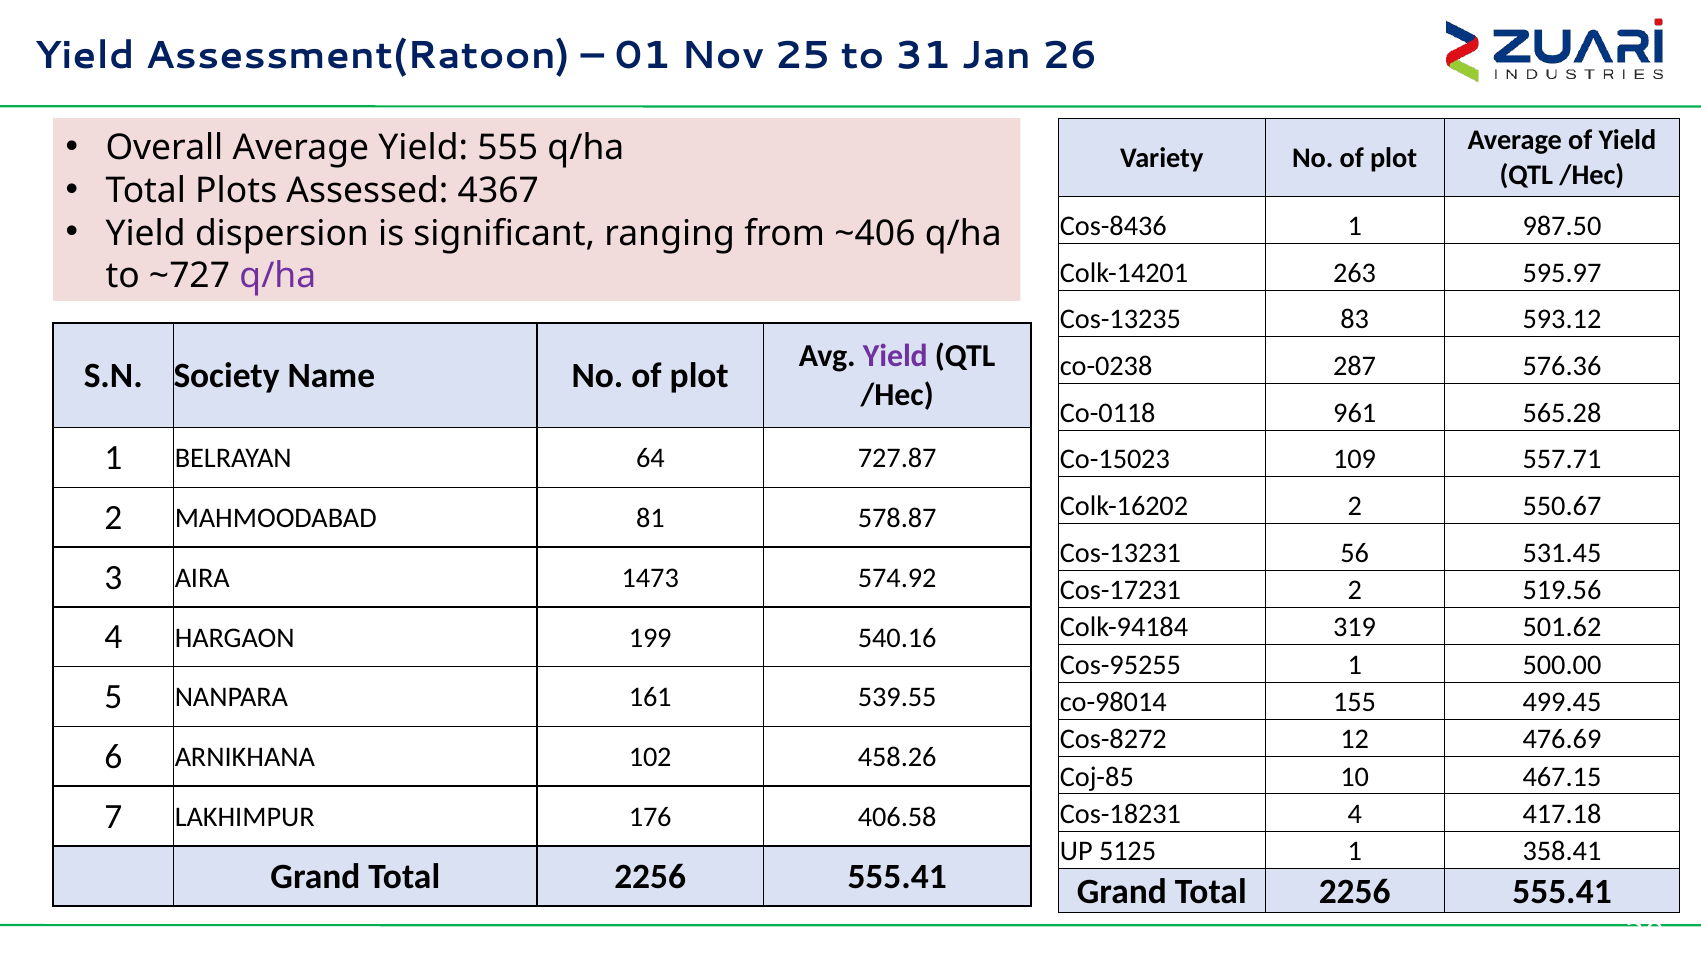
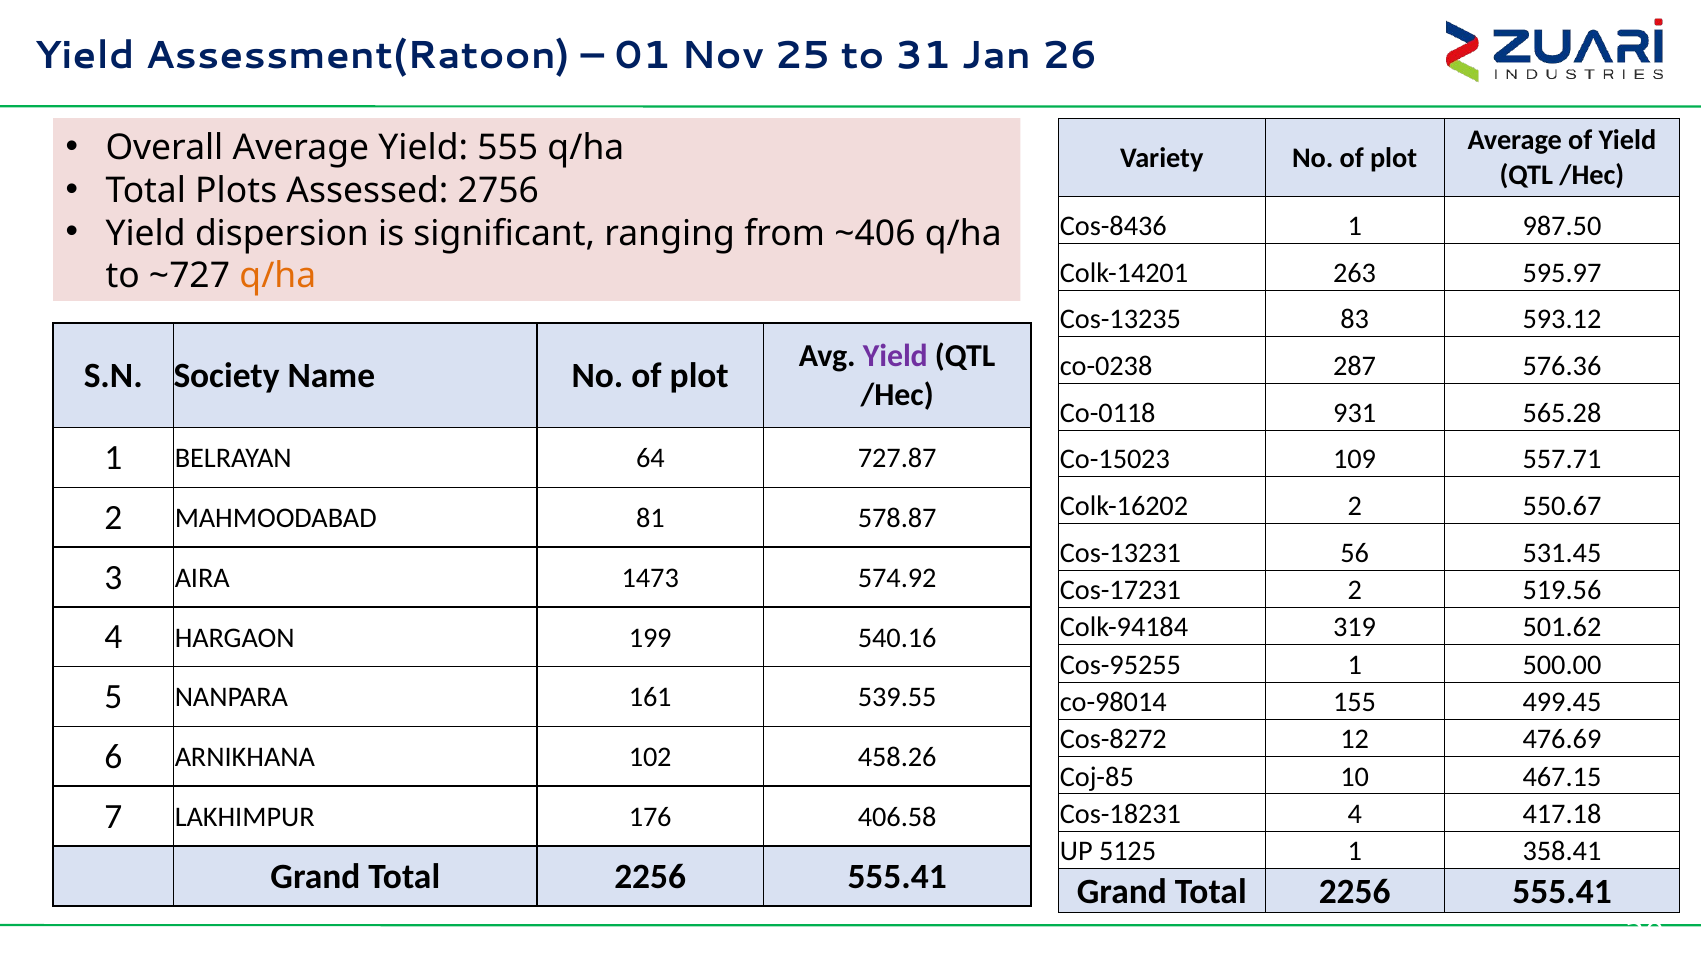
4367: 4367 -> 2756
q/ha at (278, 276) colour: purple -> orange
961: 961 -> 931
